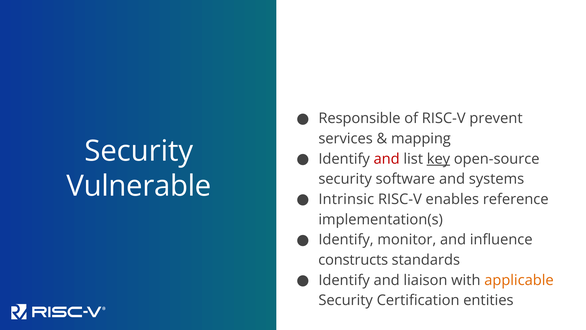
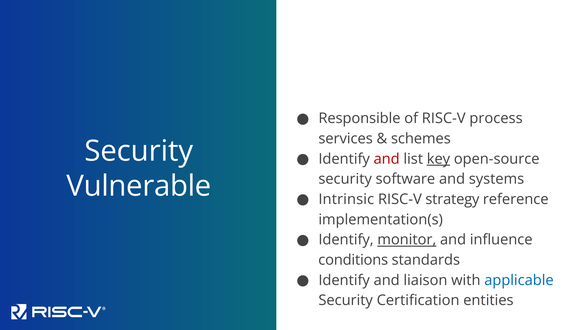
prevent: prevent -> process
mapping: mapping -> schemes
enables: enables -> strategy
monitor underline: none -> present
constructs: constructs -> conditions
applicable colour: orange -> blue
